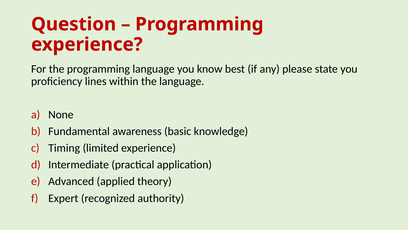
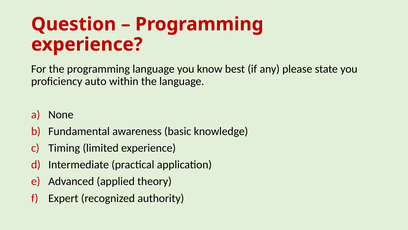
lines: lines -> auto
